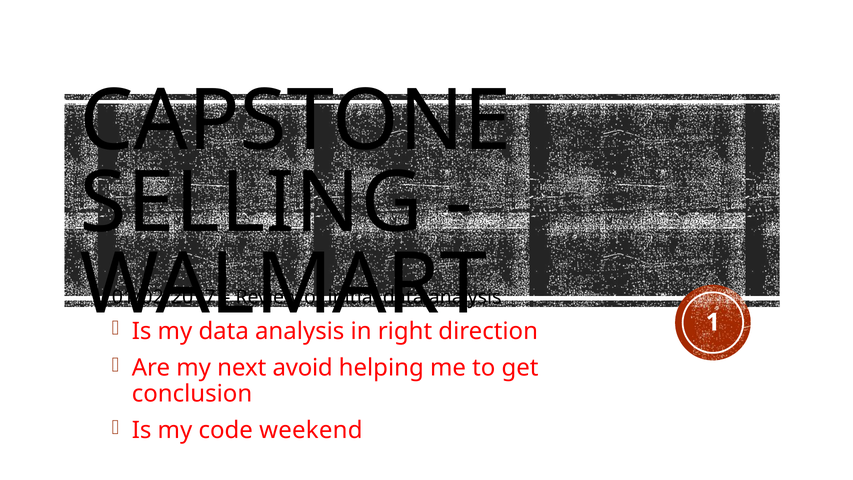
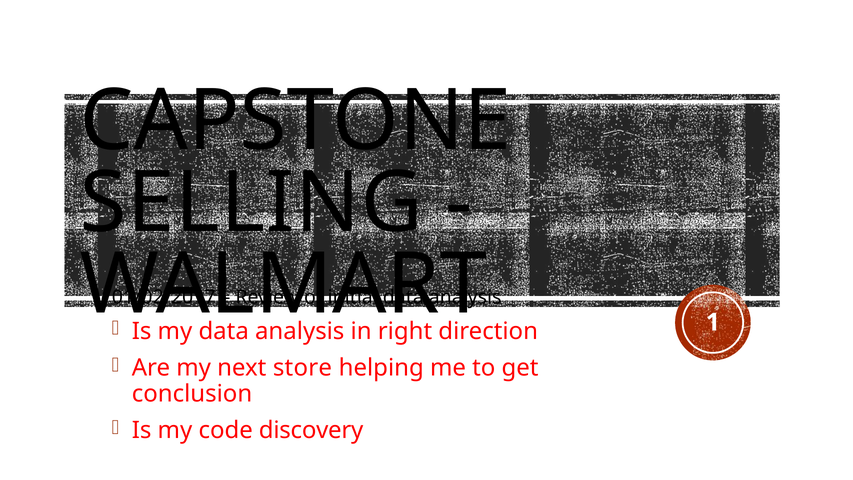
avoid: avoid -> store
weekend: weekend -> discovery
